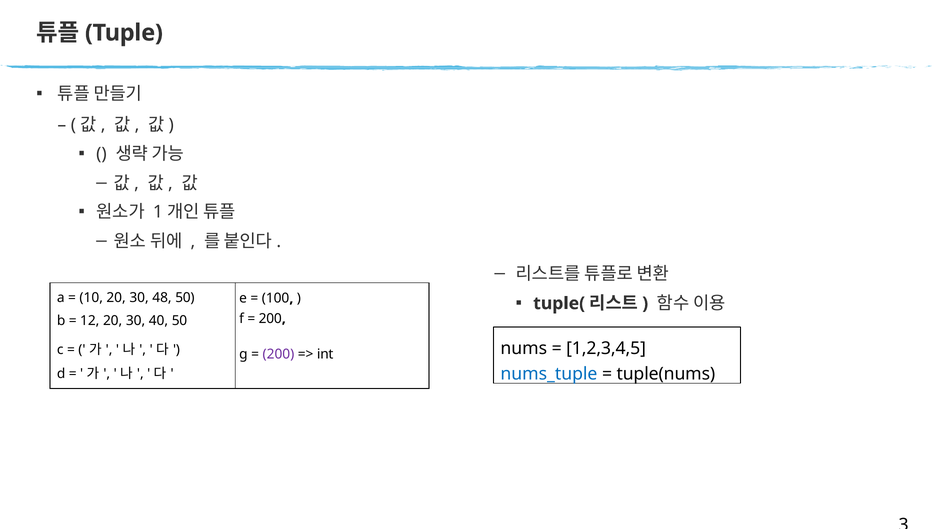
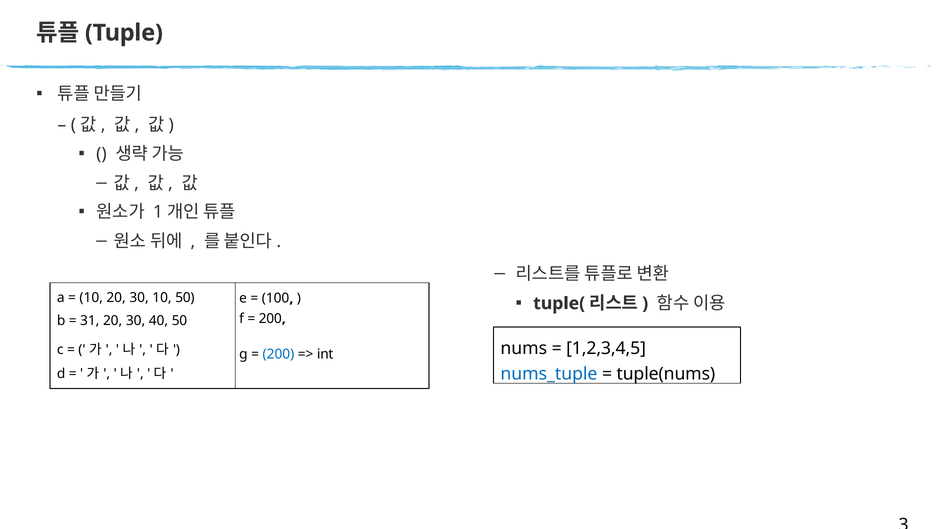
30 48: 48 -> 10
12: 12 -> 31
200 at (278, 354) colour: purple -> blue
